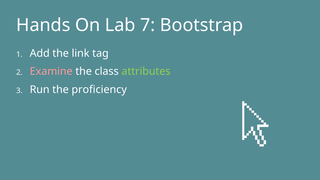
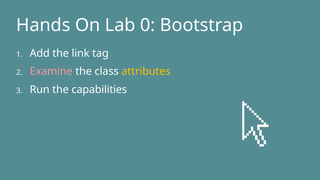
7: 7 -> 0
attributes colour: light green -> yellow
proficiency: proficiency -> capabilities
